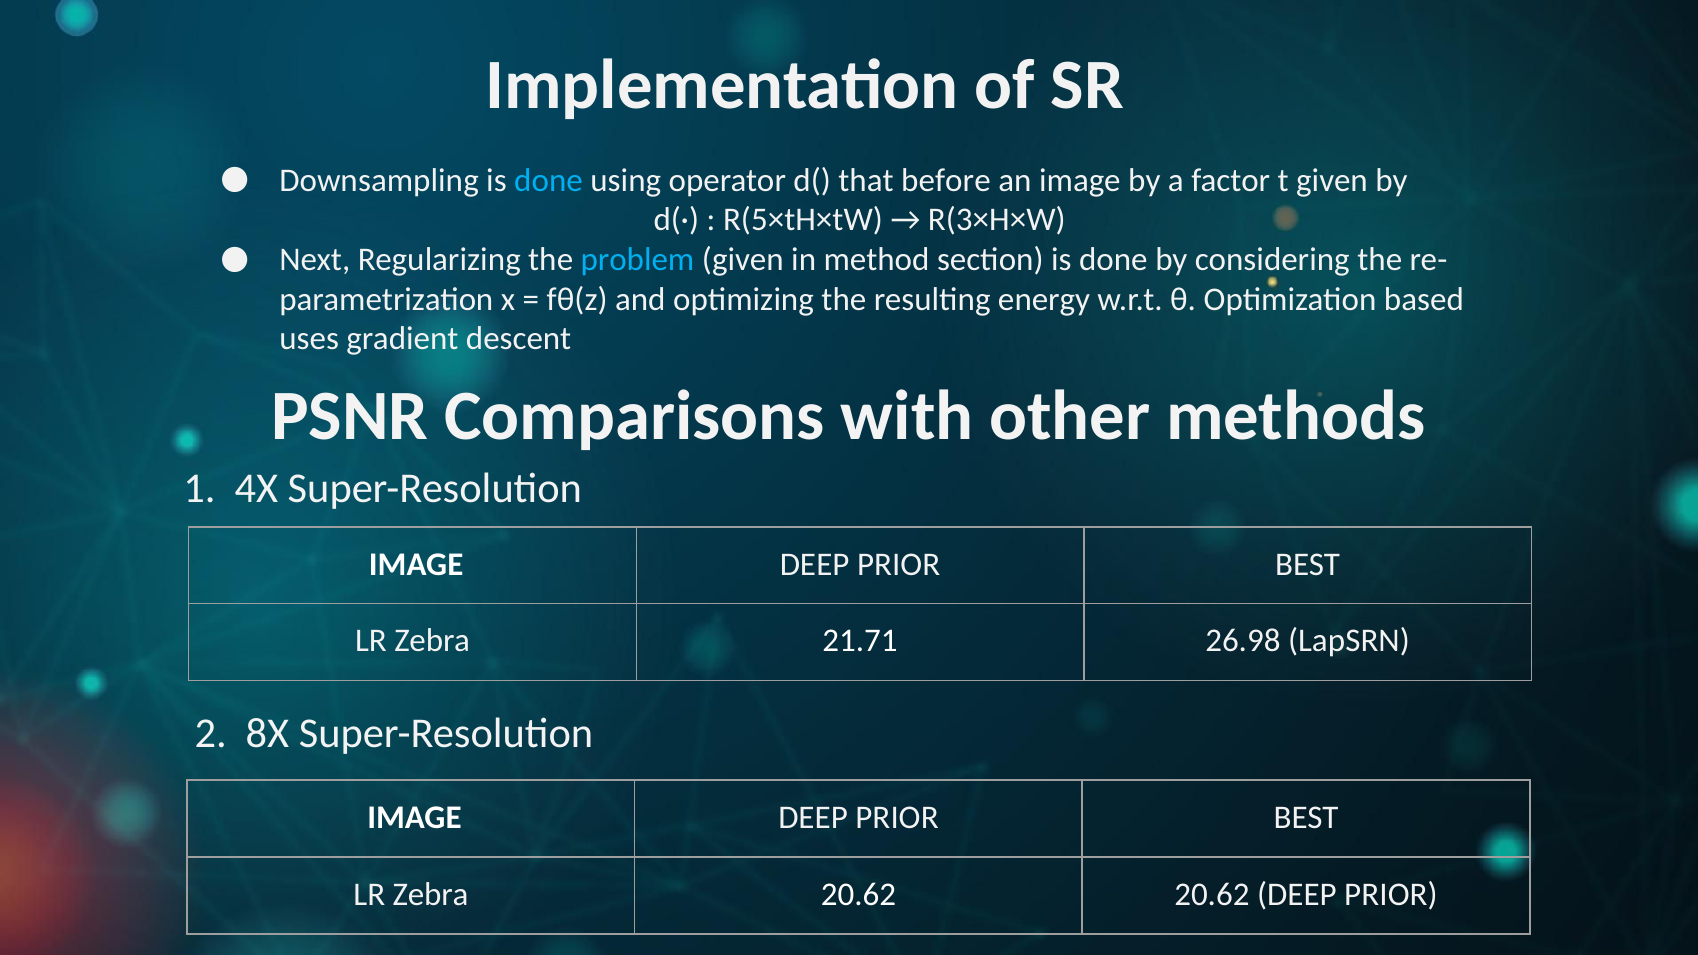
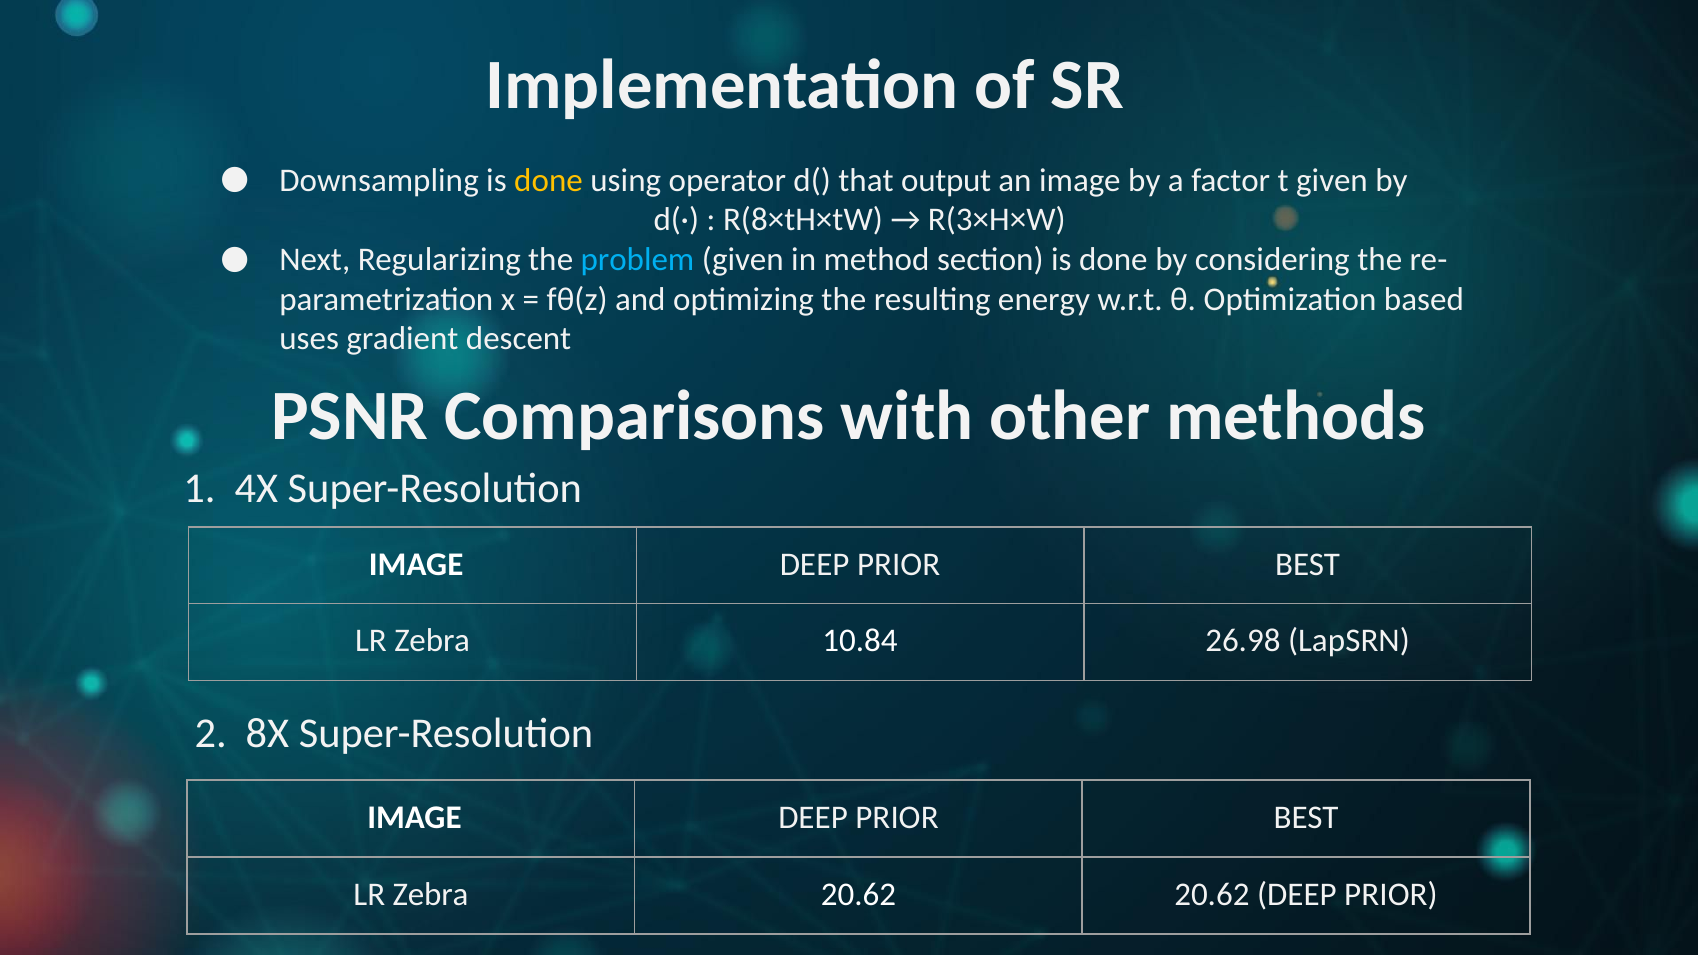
done at (548, 180) colour: light blue -> yellow
before: before -> output
R(5×tH×tW: R(5×tH×tW -> R(8×tH×tW
21.71: 21.71 -> 10.84
